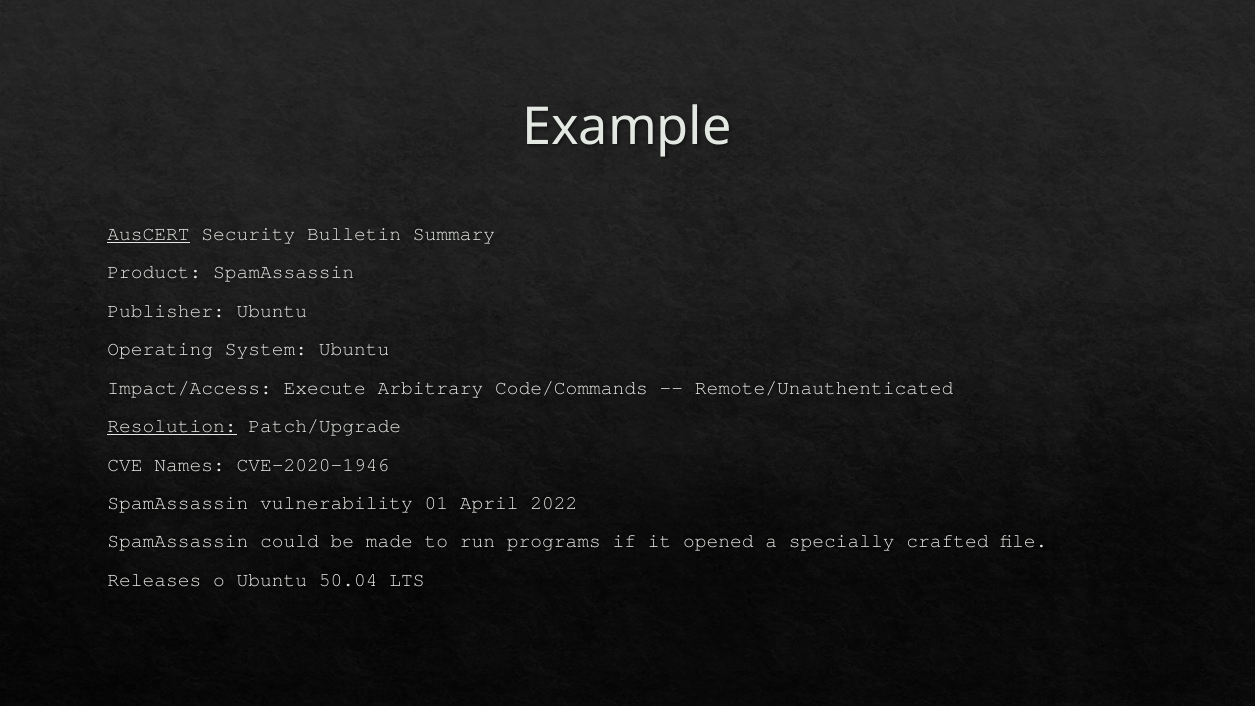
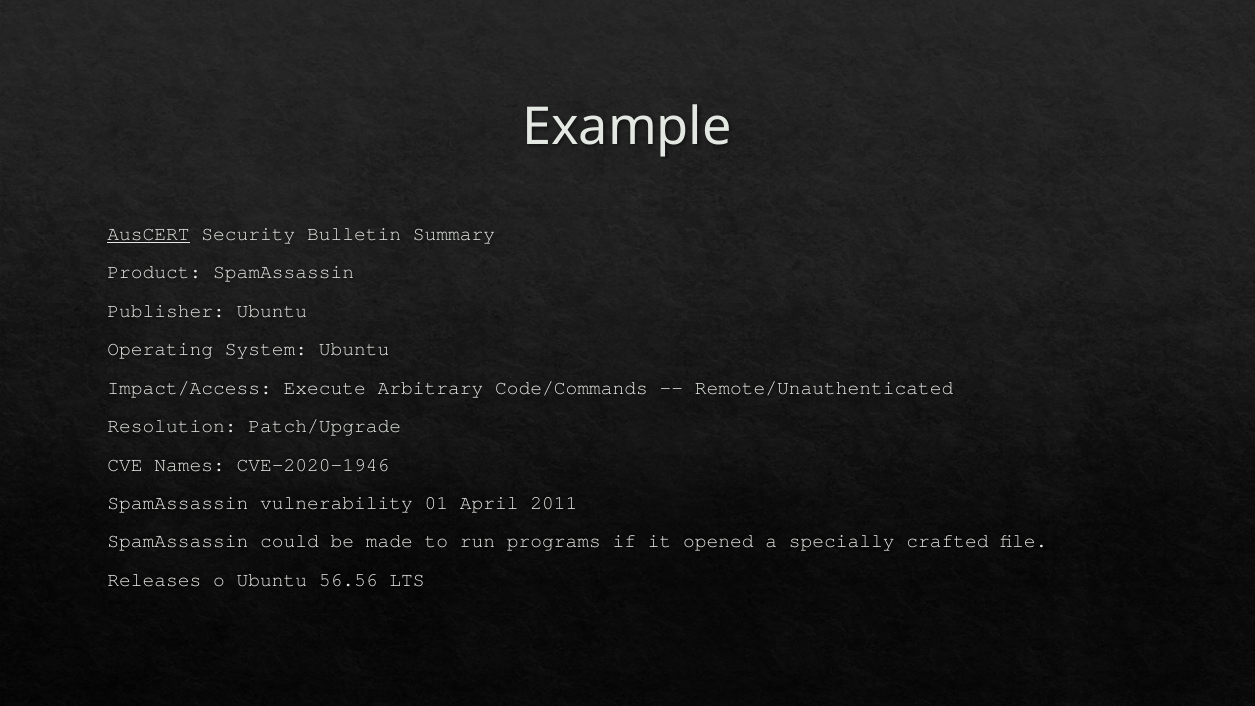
Resolution underline: present -> none
2022: 2022 -> 2011
50.04: 50.04 -> 56.56
